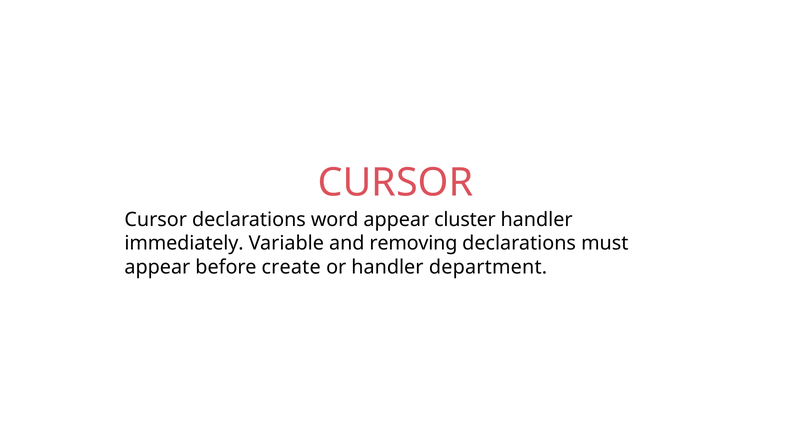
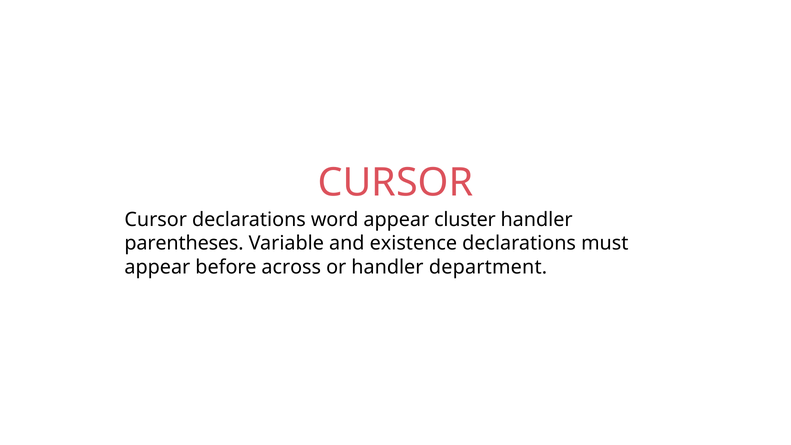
immediately: immediately -> parentheses
removing: removing -> existence
create: create -> across
